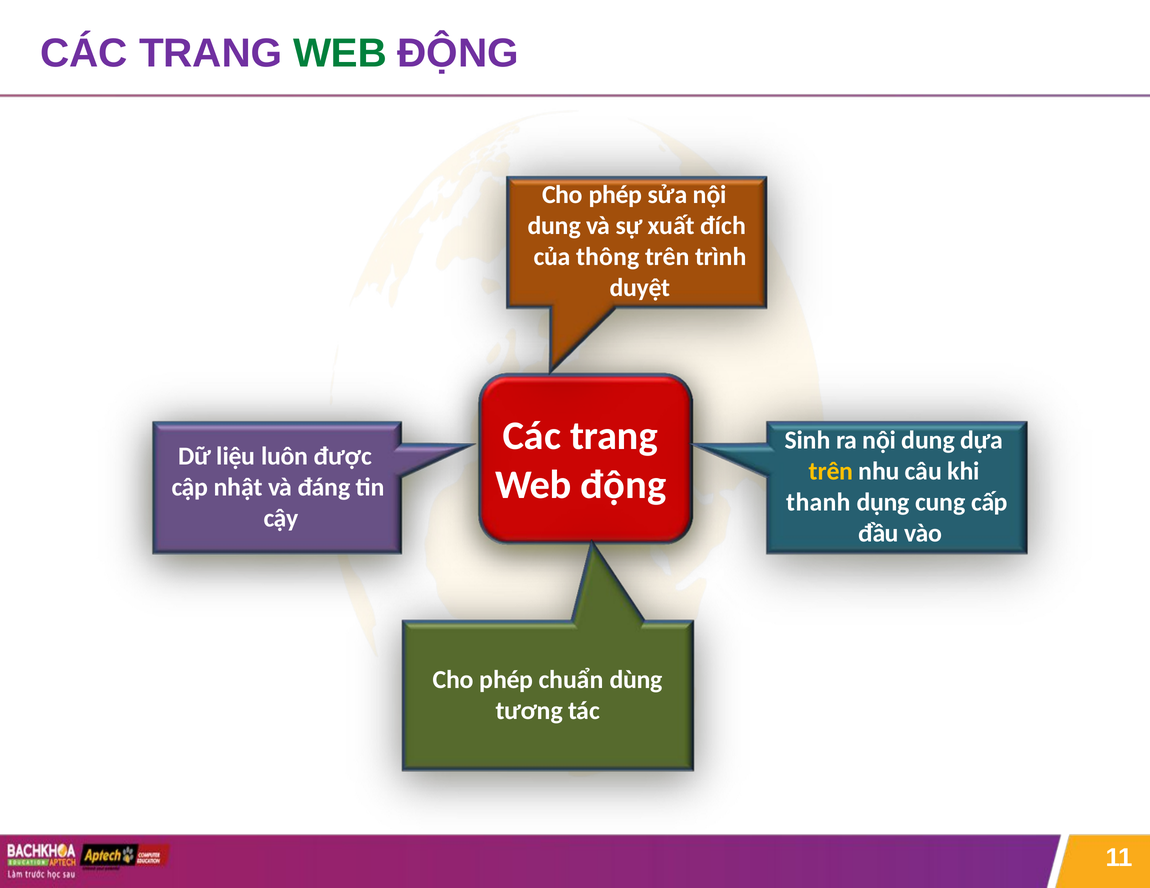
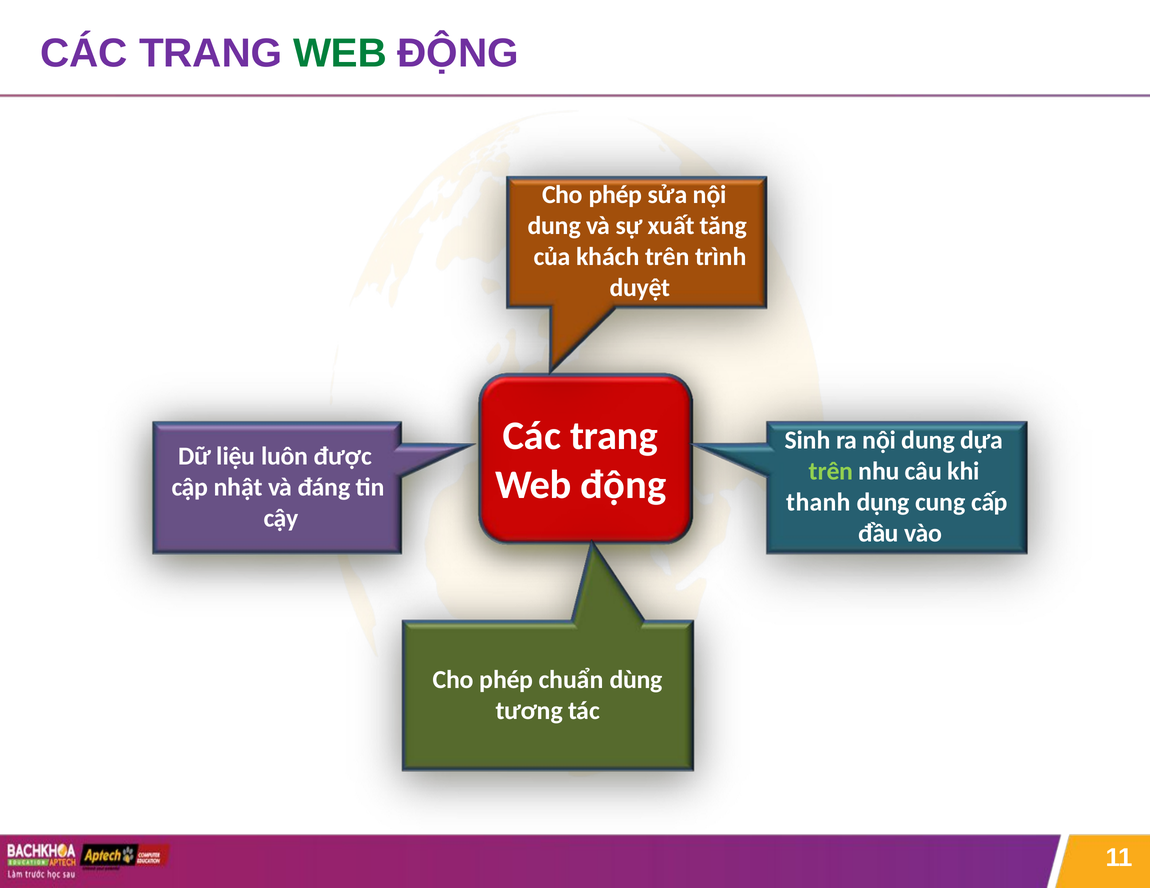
đích: đích -> tăng
thông: thông -> khách
trên at (831, 472) colour: yellow -> light green
